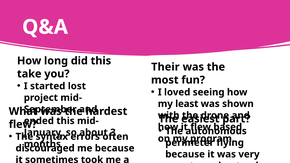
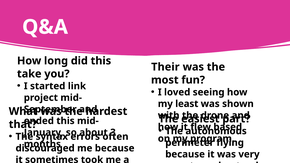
lost: lost -> link
flew at (23, 124): flew -> that
